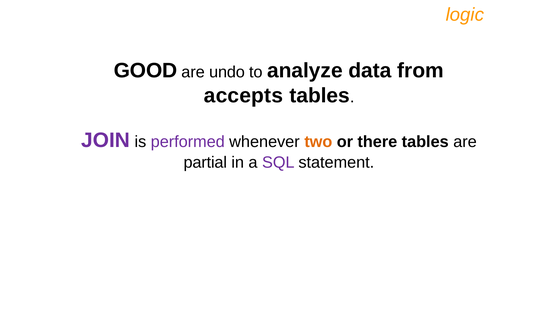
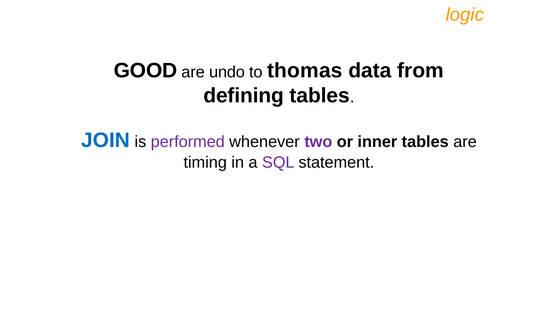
analyze: analyze -> thomas
accepts: accepts -> defining
JOIN colour: purple -> blue
two colour: orange -> purple
there: there -> inner
partial: partial -> timing
